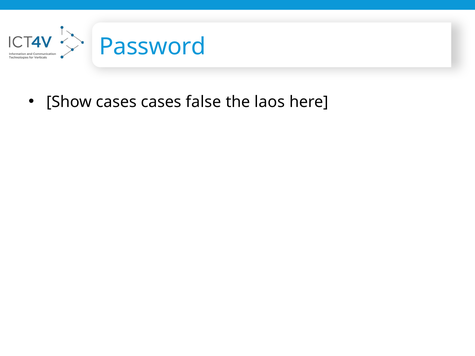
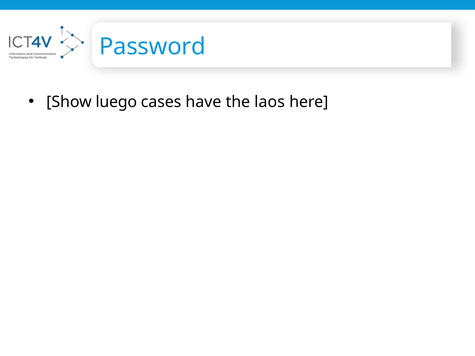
Show cases: cases -> luego
false: false -> have
